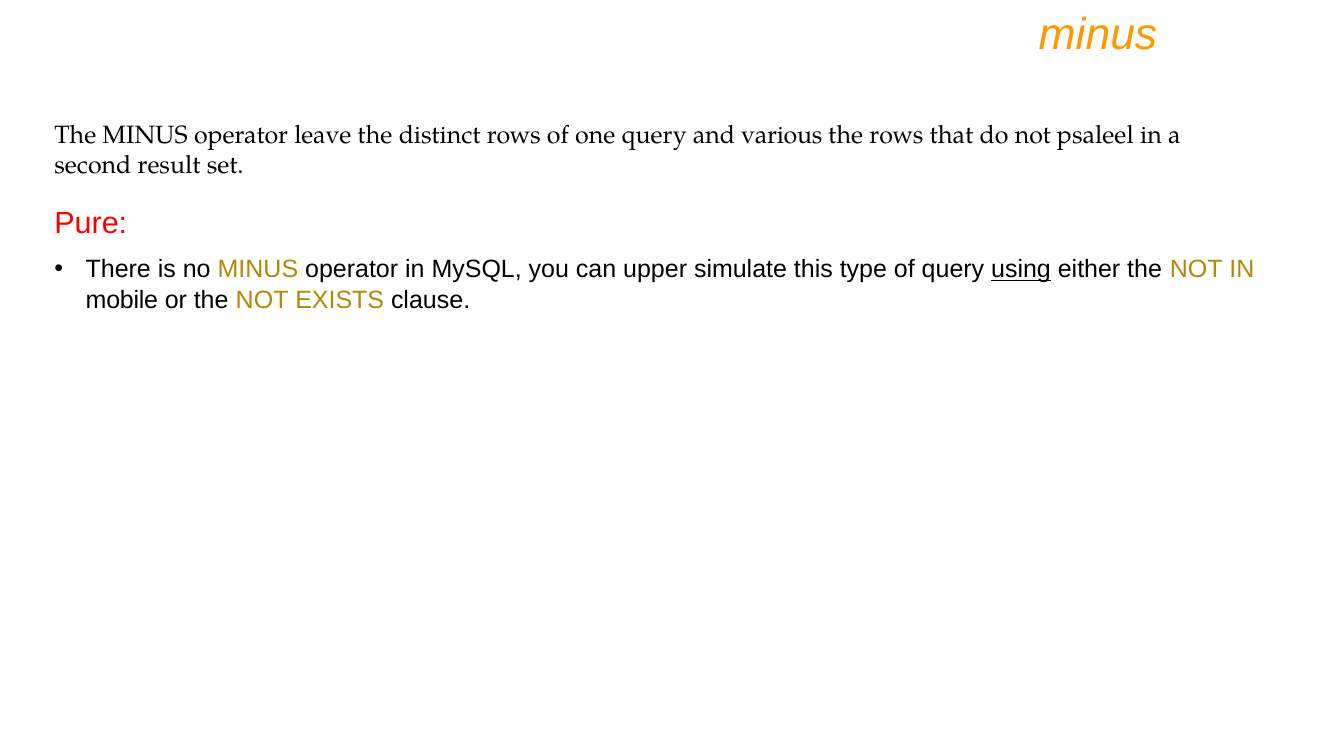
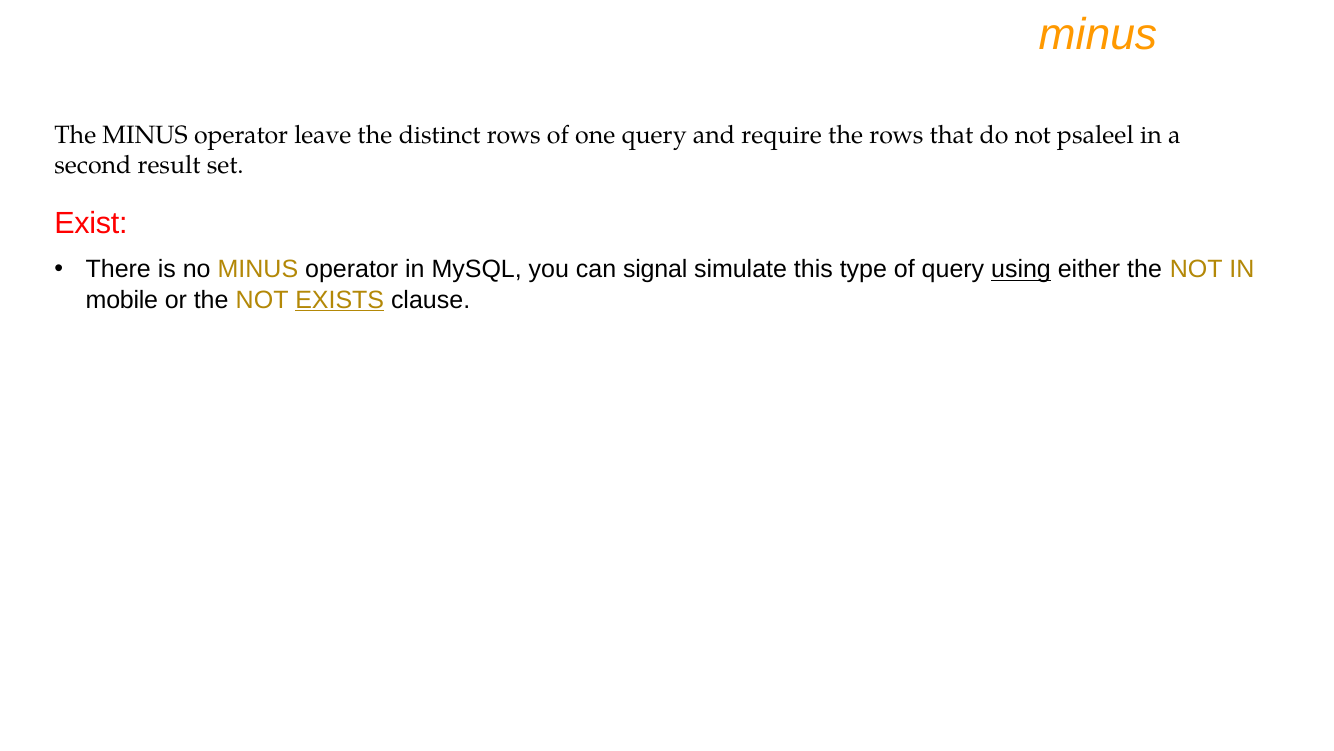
various: various -> require
Pure: Pure -> Exist
upper: upper -> signal
EXISTS underline: none -> present
